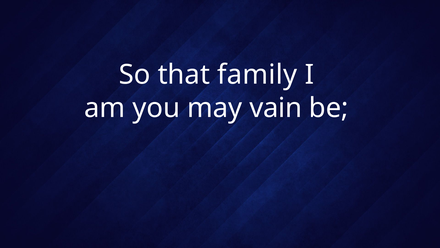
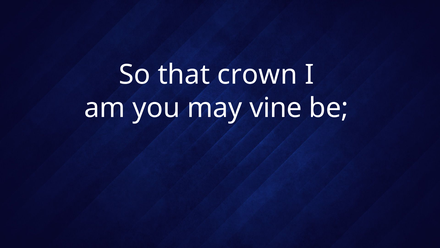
family: family -> crown
vain: vain -> vine
